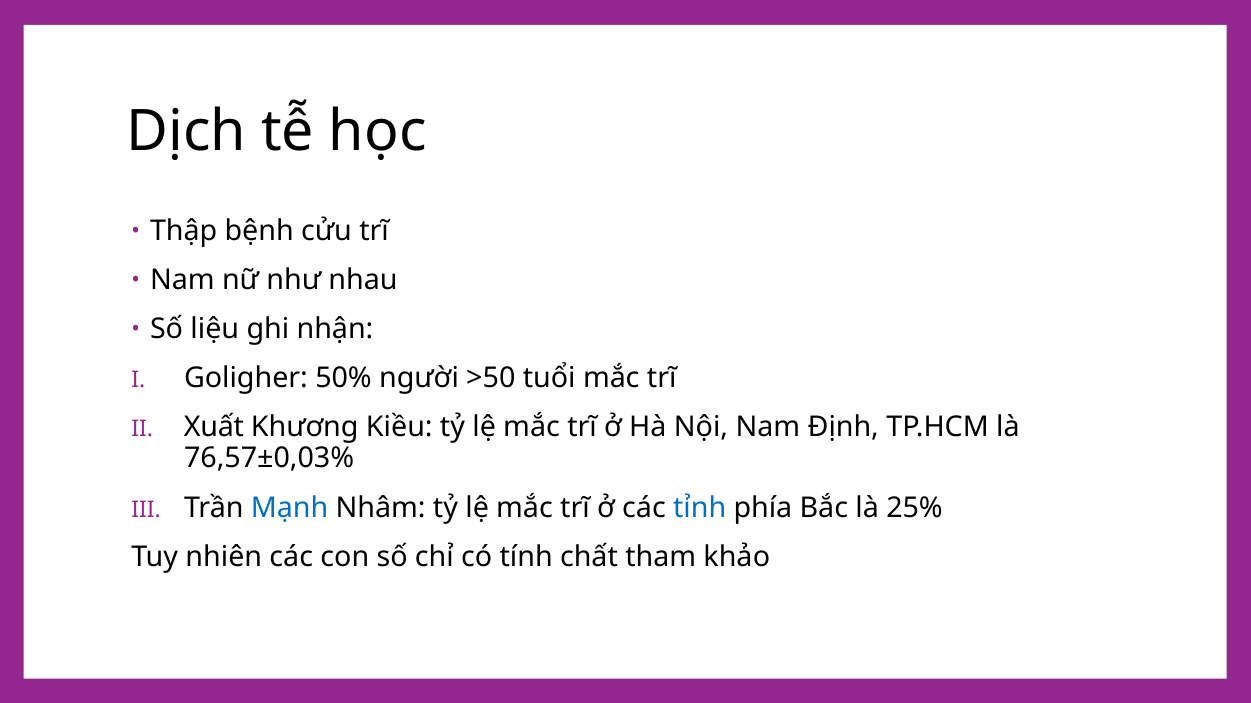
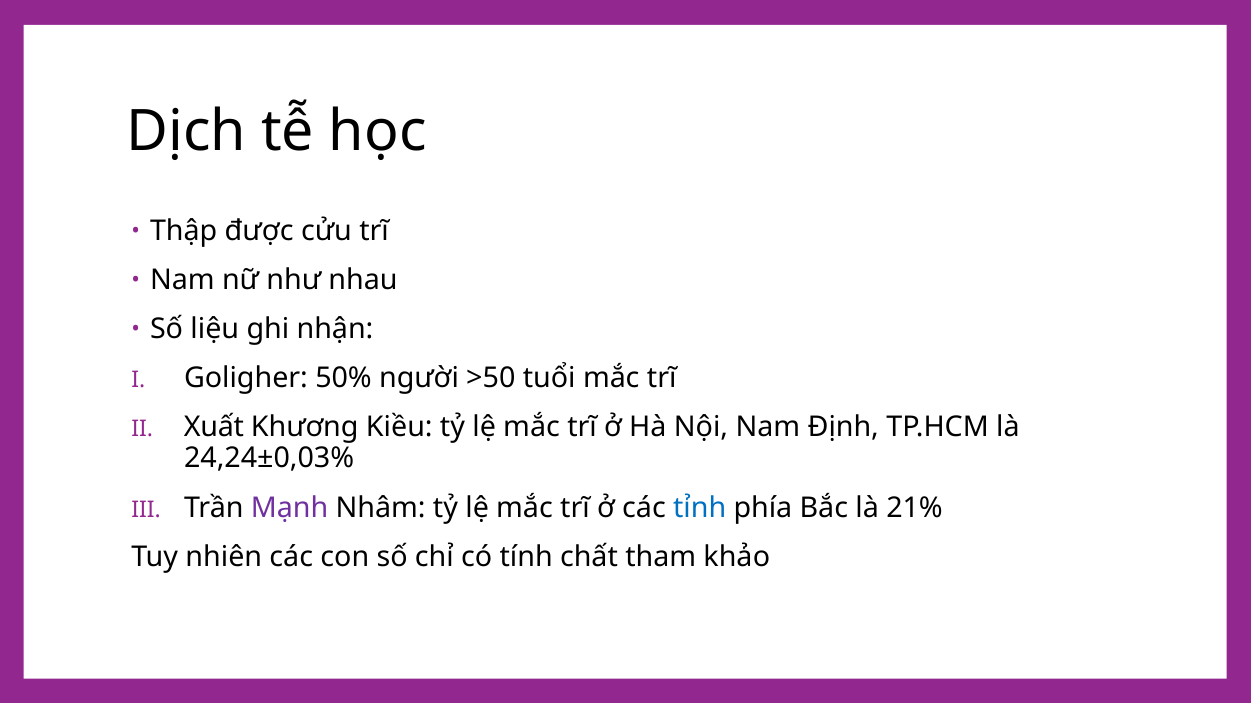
bệnh: bệnh -> được
76,57±0,03%: 76,57±0,03% -> 24,24±0,03%
Mạnh colour: blue -> purple
25%: 25% -> 21%
